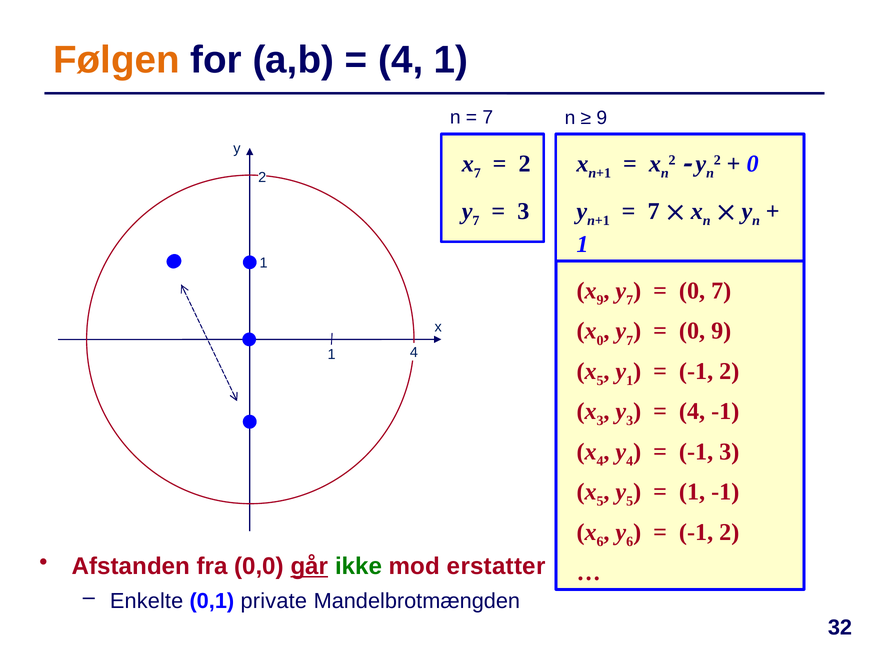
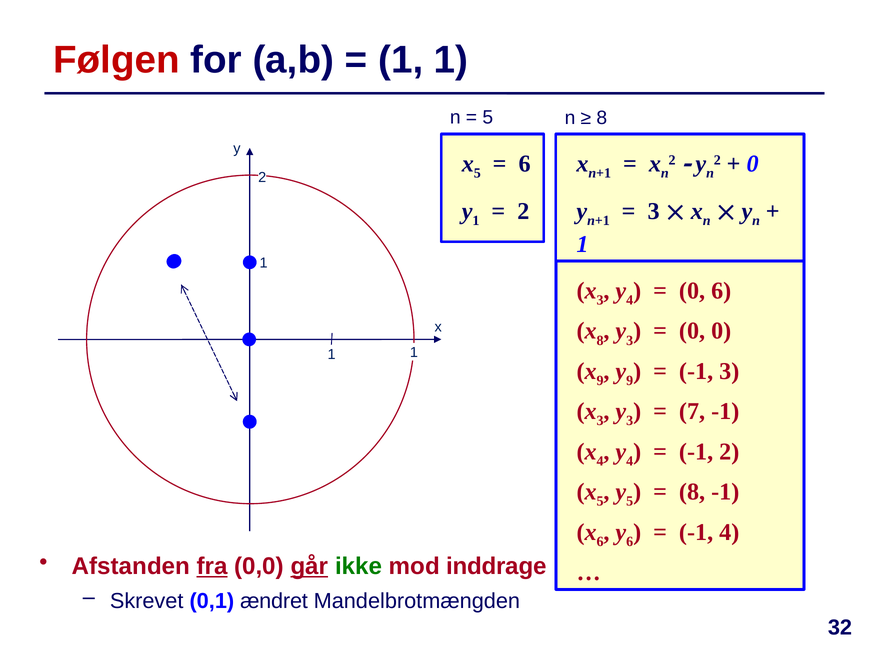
Følgen colour: orange -> red
4 at (401, 60): 4 -> 1
7 at (488, 117): 7 -> 5
9 at (602, 118): 9 -> 8
7 at (477, 173): 7 -> 5
2 at (525, 164): 2 -> 6
7 at (476, 221): 7 -> 1
3 at (523, 211): 3 -> 2
7 at (654, 211): 7 -> 3
9 at (600, 300): 9 -> 3
7 at (630, 300): 7 -> 4
0 7: 7 -> 6
x 0: 0 -> 8
7 at (630, 340): 7 -> 3
0 9: 9 -> 0
4 at (414, 353): 4 -> 1
5 at (600, 380): 5 -> 9
1 at (630, 380): 1 -> 9
2 at (729, 371): 2 -> 3
4 at (692, 411): 4 -> 7
-1 3: 3 -> 2
1 at (692, 492): 1 -> 8
2 at (729, 532): 2 -> 4
fra underline: none -> present
erstatter: erstatter -> inddrage
Enkelte: Enkelte -> Skrevet
private: private -> ændret
